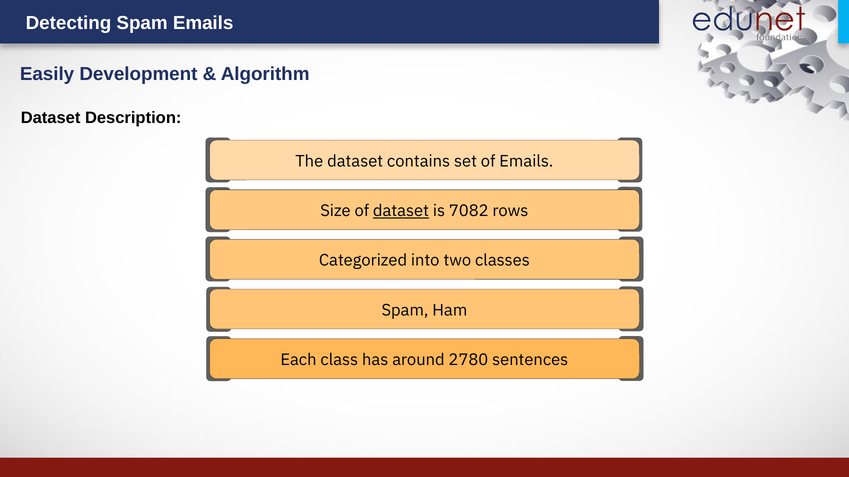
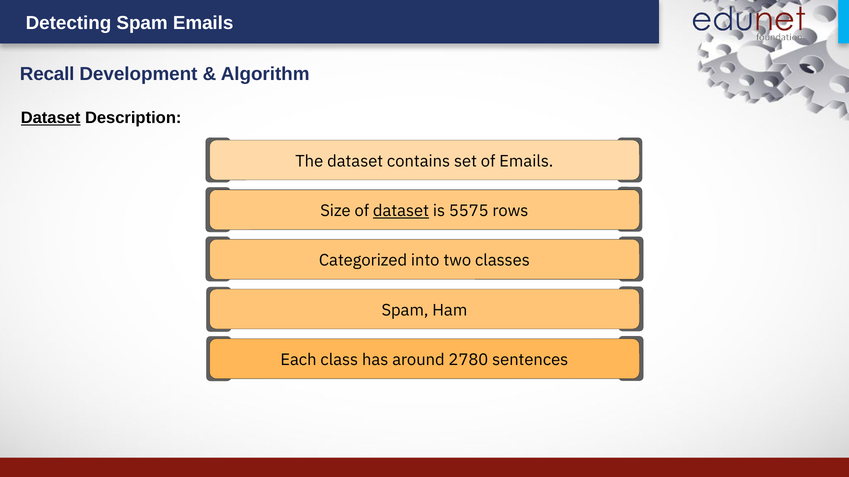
Easily: Easily -> Recall
Dataset at (51, 118) underline: none -> present
7082: 7082 -> 5575
